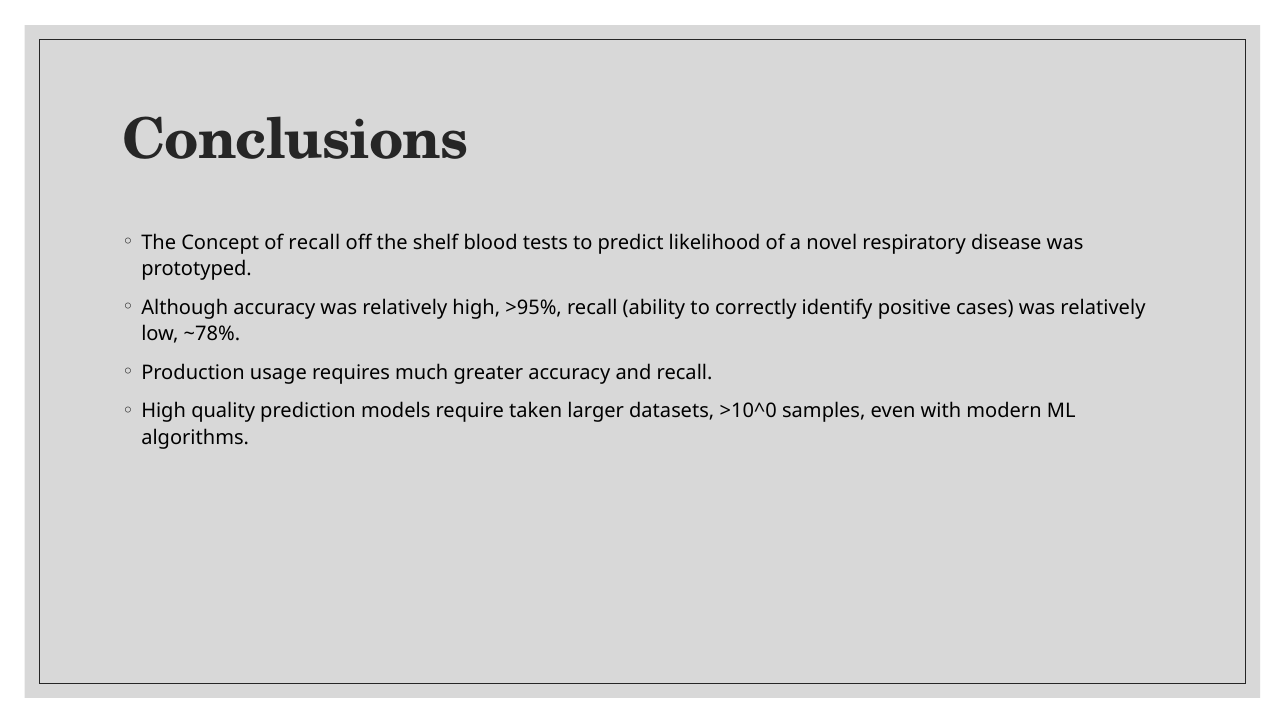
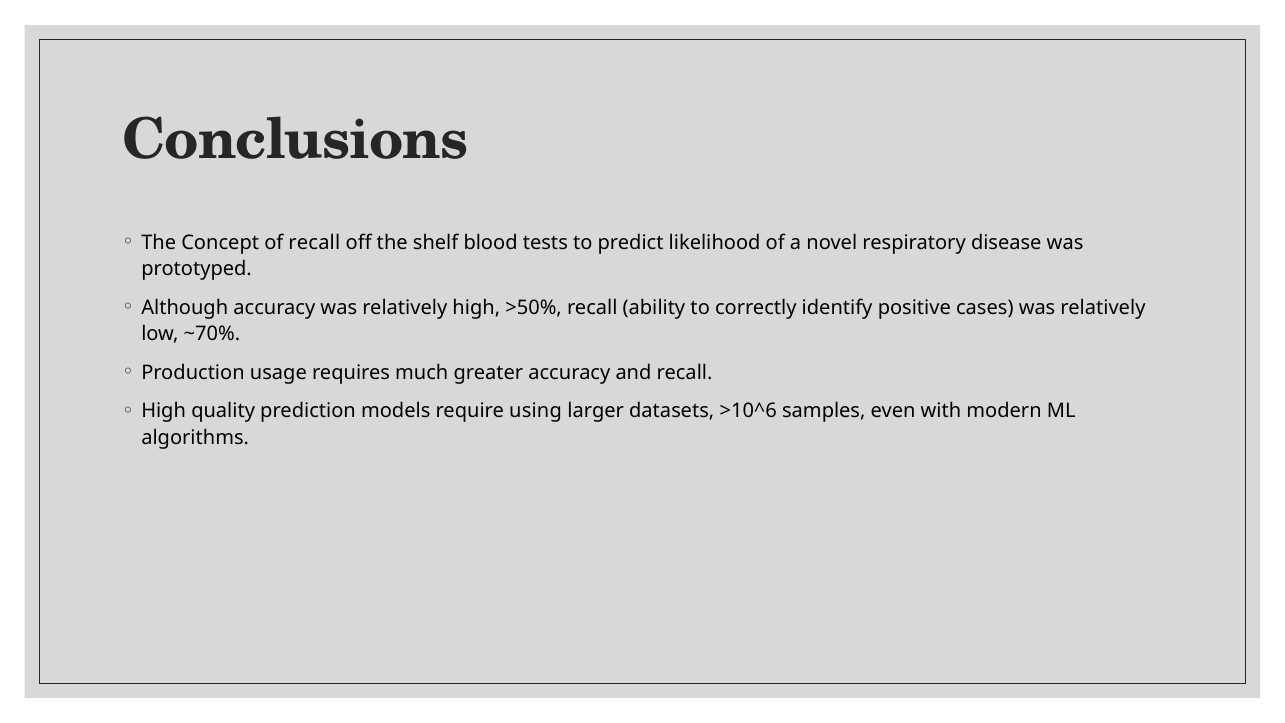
>95%: >95% -> >50%
~78%: ~78% -> ~70%
taken: taken -> using
>10^0: >10^0 -> >10^6
